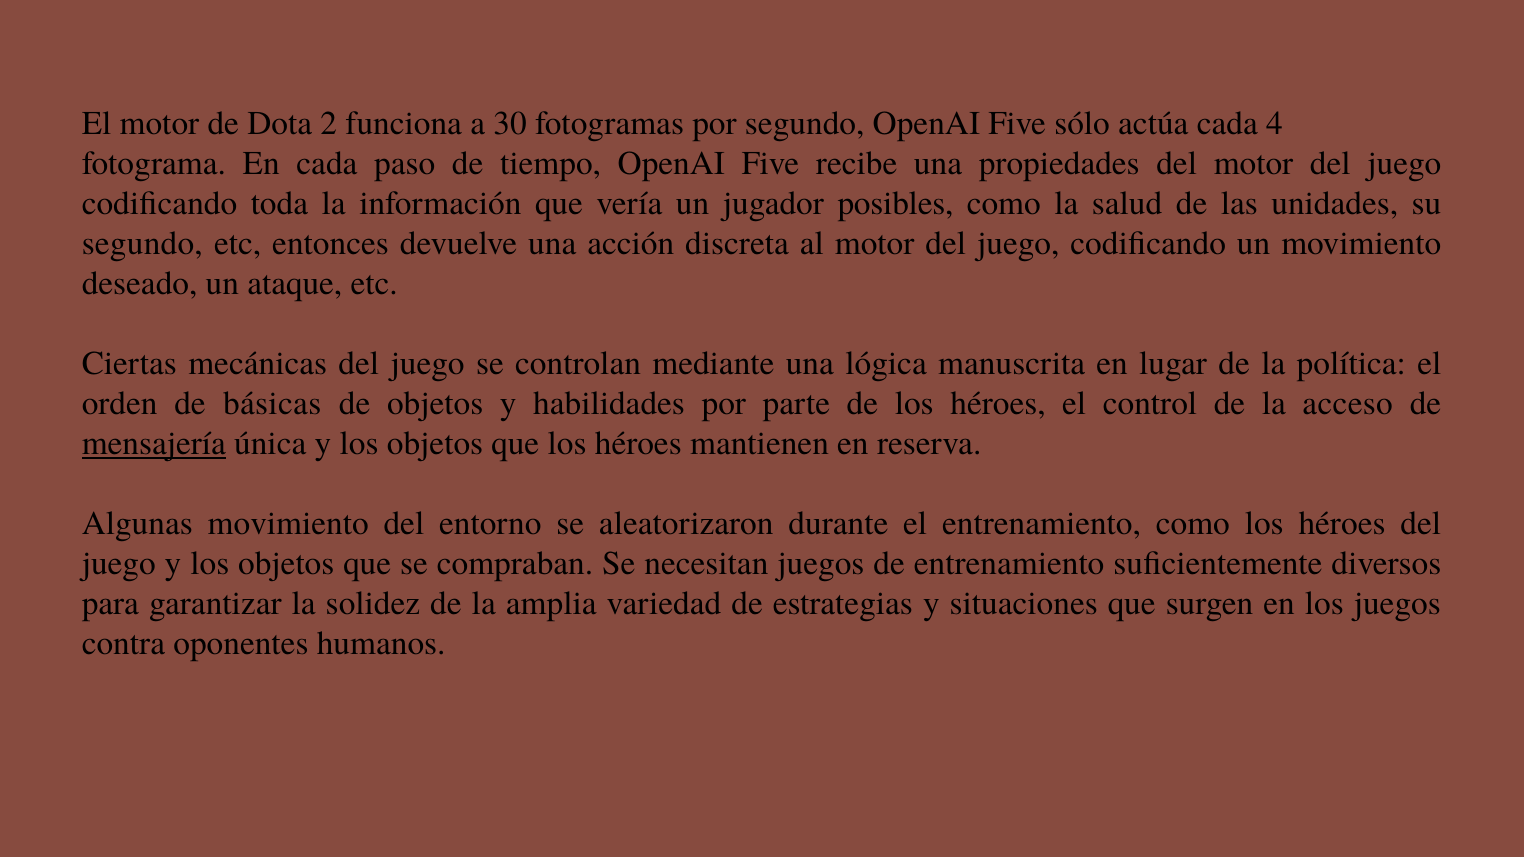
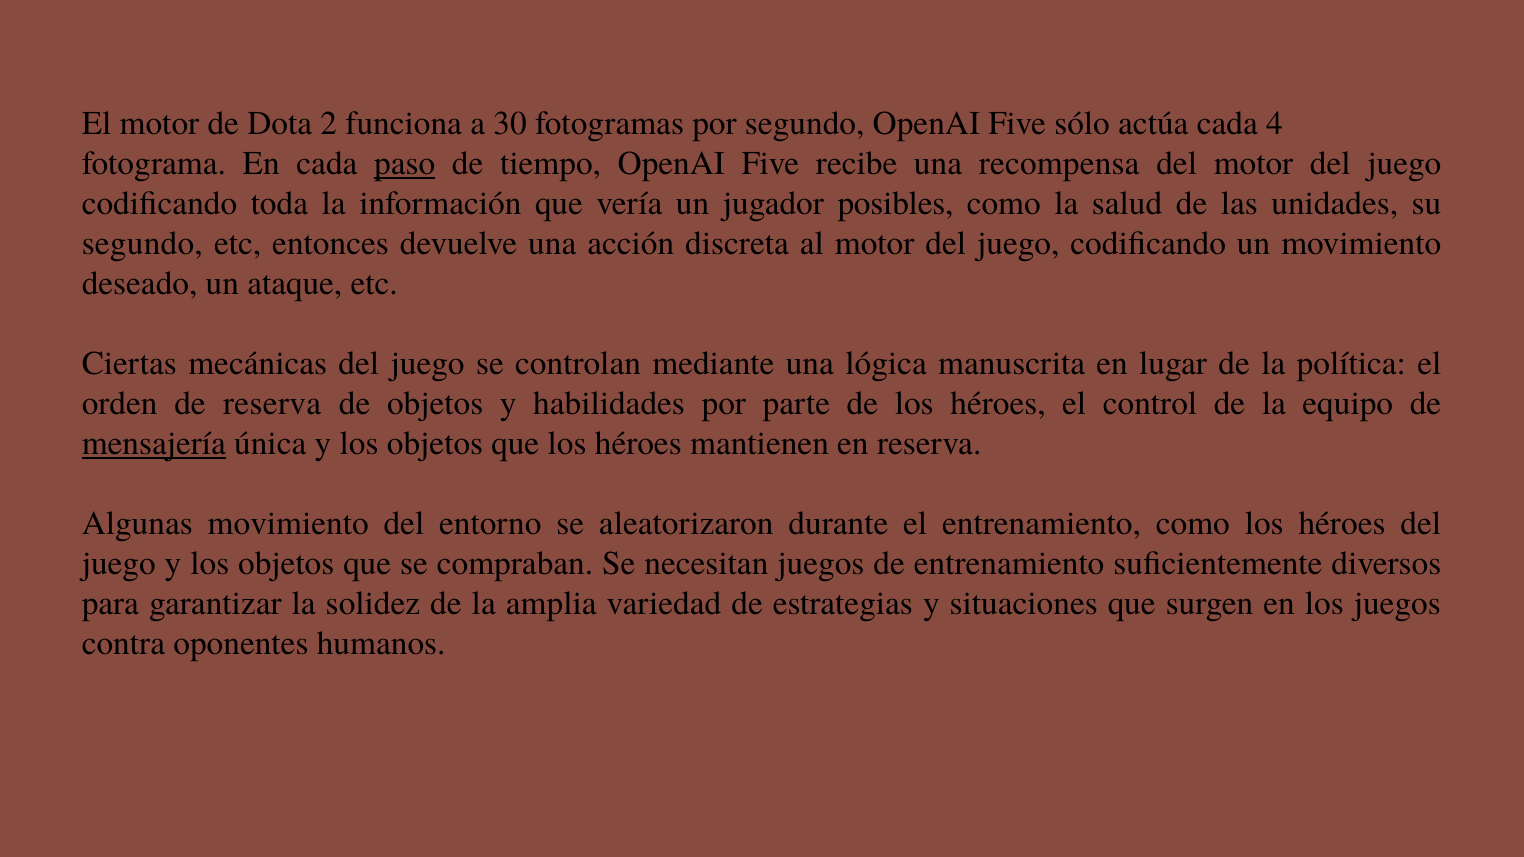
paso underline: none -> present
propiedades: propiedades -> recompensa
de básicas: básicas -> reserva
acceso: acceso -> equipo
